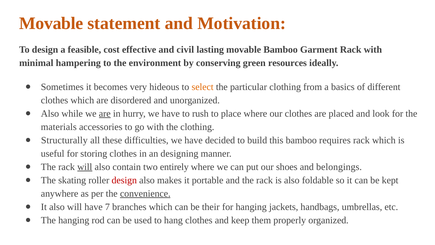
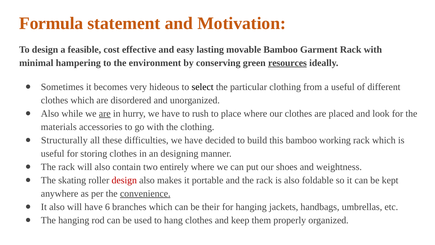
Movable at (51, 23): Movable -> Formula
civil: civil -> easy
resources underline: none -> present
select colour: orange -> black
a basics: basics -> useful
requires: requires -> working
will at (85, 167) underline: present -> none
belongings: belongings -> weightness
7: 7 -> 6
